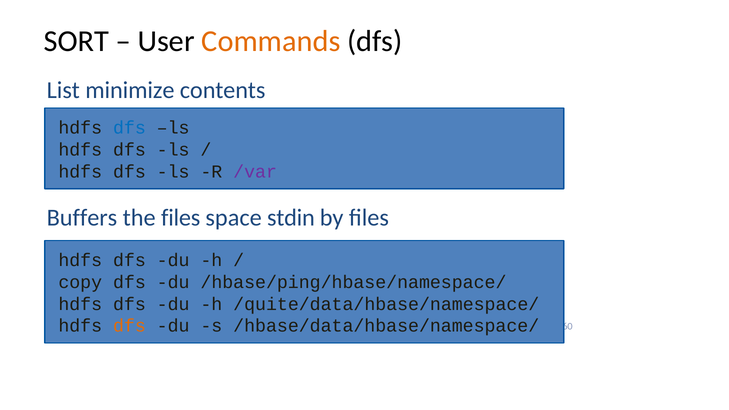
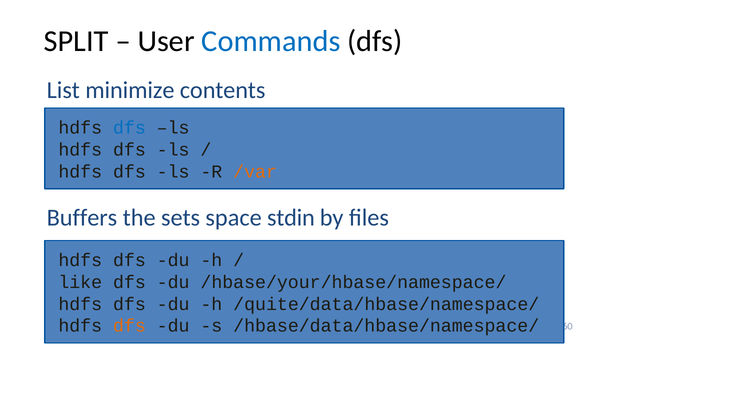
SORT: SORT -> SPLIT
Commands colour: orange -> blue
/var colour: purple -> orange
the files: files -> sets
copy: copy -> like
/hbase/ping/hbase/namespace/: /hbase/ping/hbase/namespace/ -> /hbase/your/hbase/namespace/
